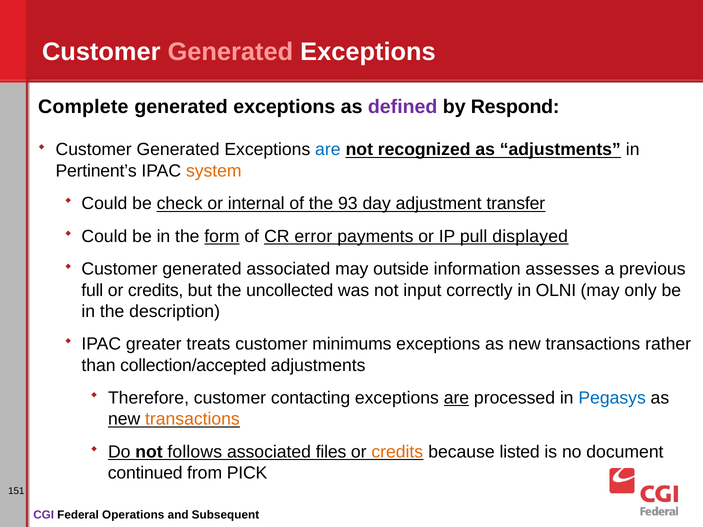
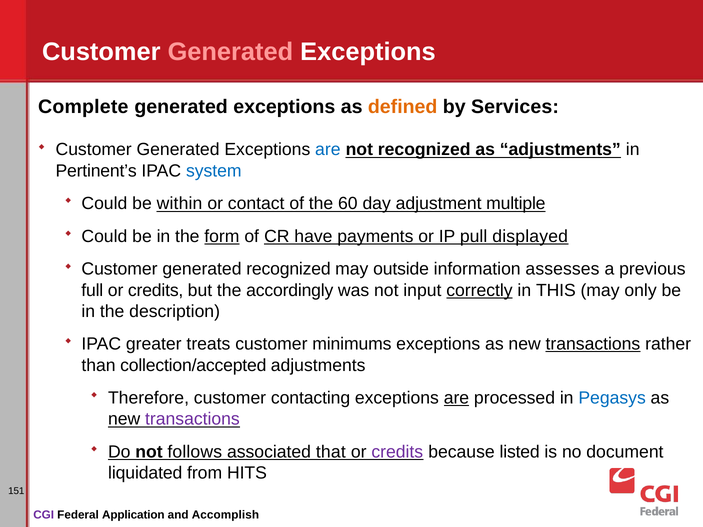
defined colour: purple -> orange
Respond: Respond -> Services
system colour: orange -> blue
check: check -> within
internal: internal -> contact
93: 93 -> 60
transfer: transfer -> multiple
error: error -> have
generated associated: associated -> recognized
uncollected: uncollected -> accordingly
correctly underline: none -> present
OLNI: OLNI -> THIS
transactions at (593, 344) underline: none -> present
transactions at (192, 419) colour: orange -> purple
files: files -> that
credits at (397, 452) colour: orange -> purple
continued: continued -> liquidated
PICK: PICK -> HITS
Operations: Operations -> Application
Subsequent: Subsequent -> Accomplish
